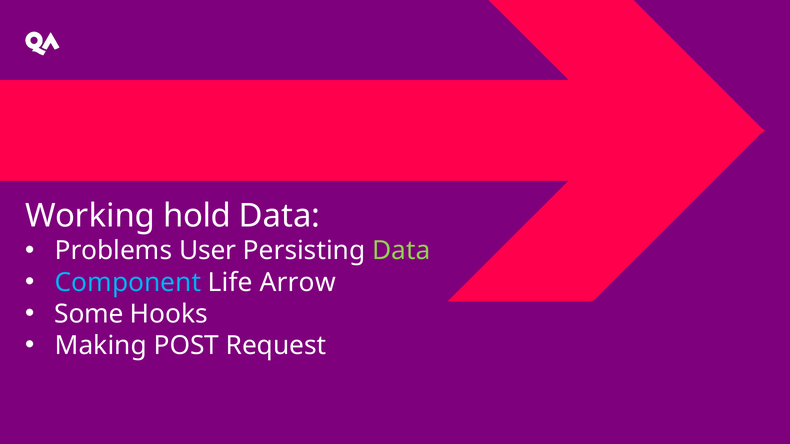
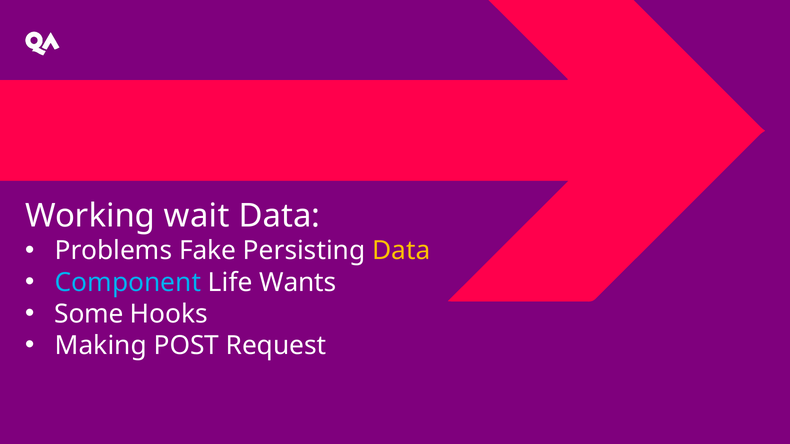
hold: hold -> wait
User: User -> Fake
Data at (401, 251) colour: light green -> yellow
Arrow: Arrow -> Wants
